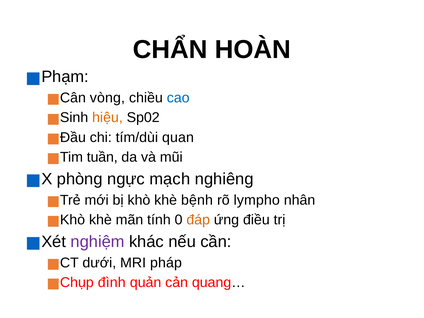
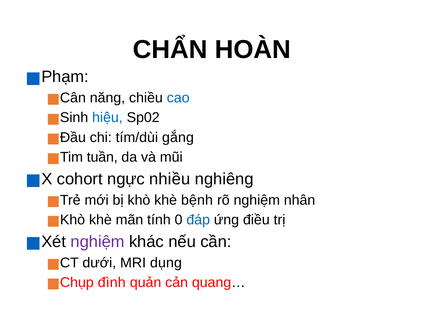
vòng: vòng -> năng
hiệu colour: orange -> blue
quan: quan -> gắng
phòng: phòng -> cohort
mạch: mạch -> nhiều
rõ lympho: lympho -> nghiệm
đáp colour: orange -> blue
pháp: pháp -> dụng
